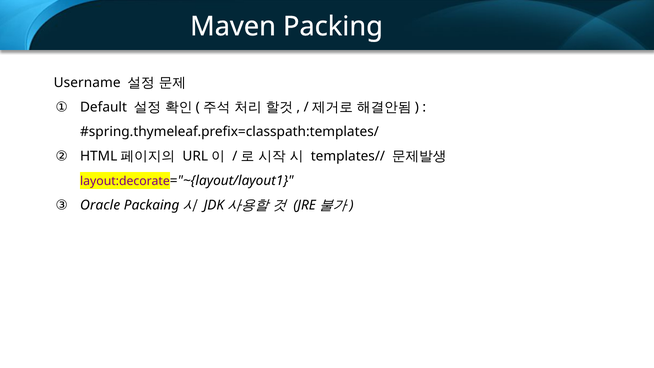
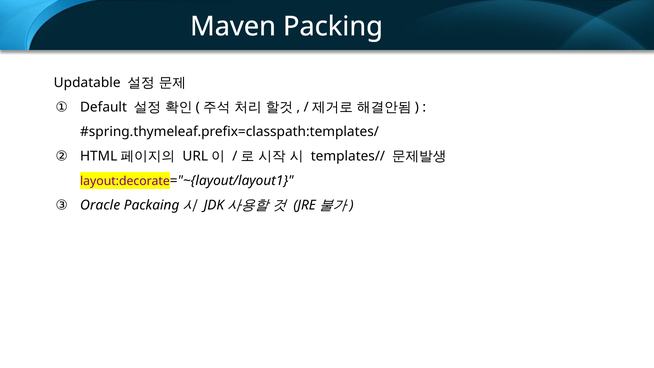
Username: Username -> Updatable
